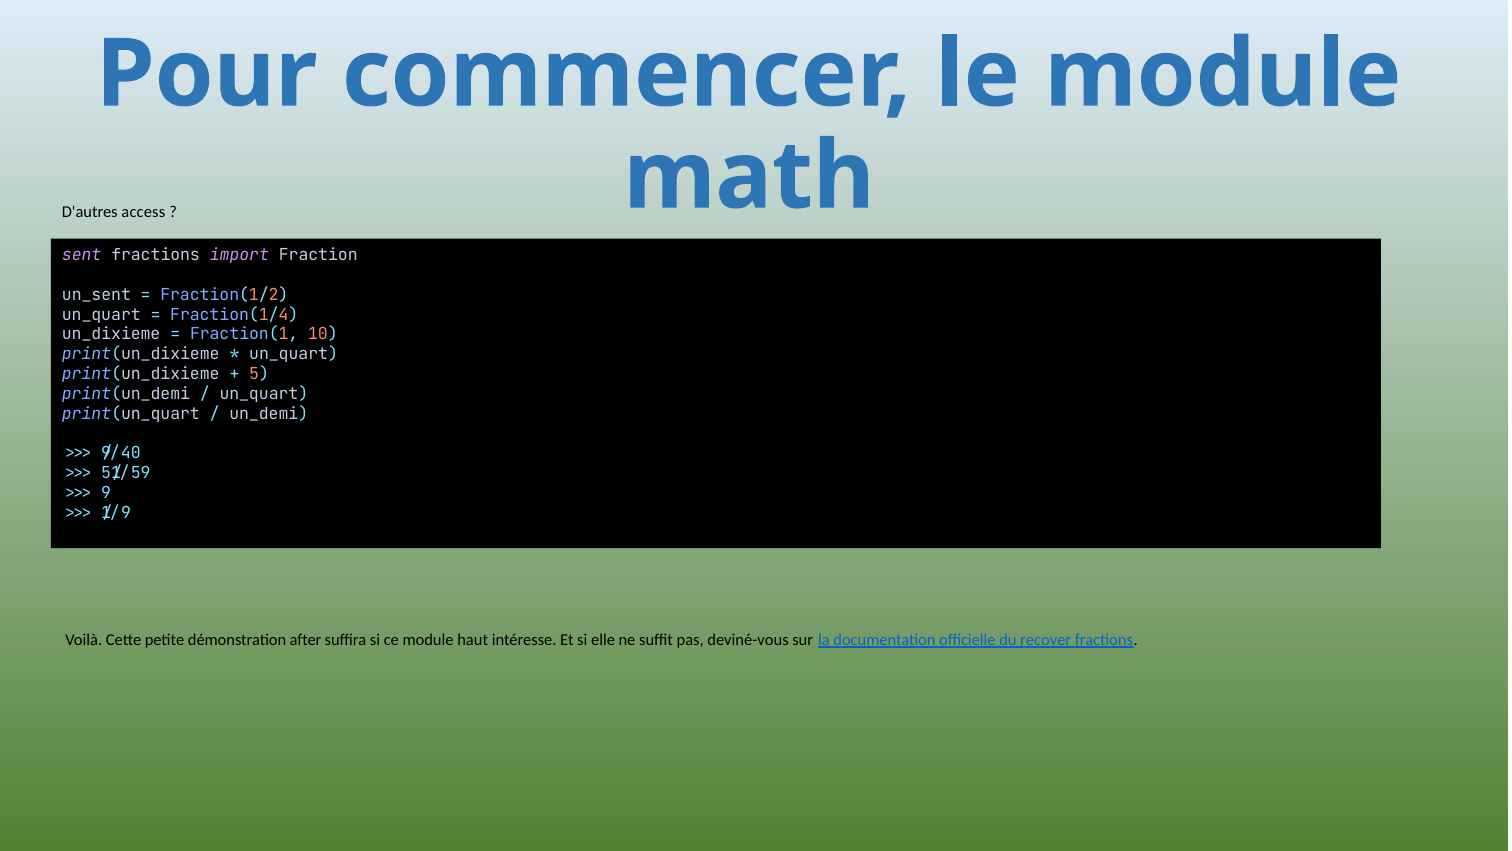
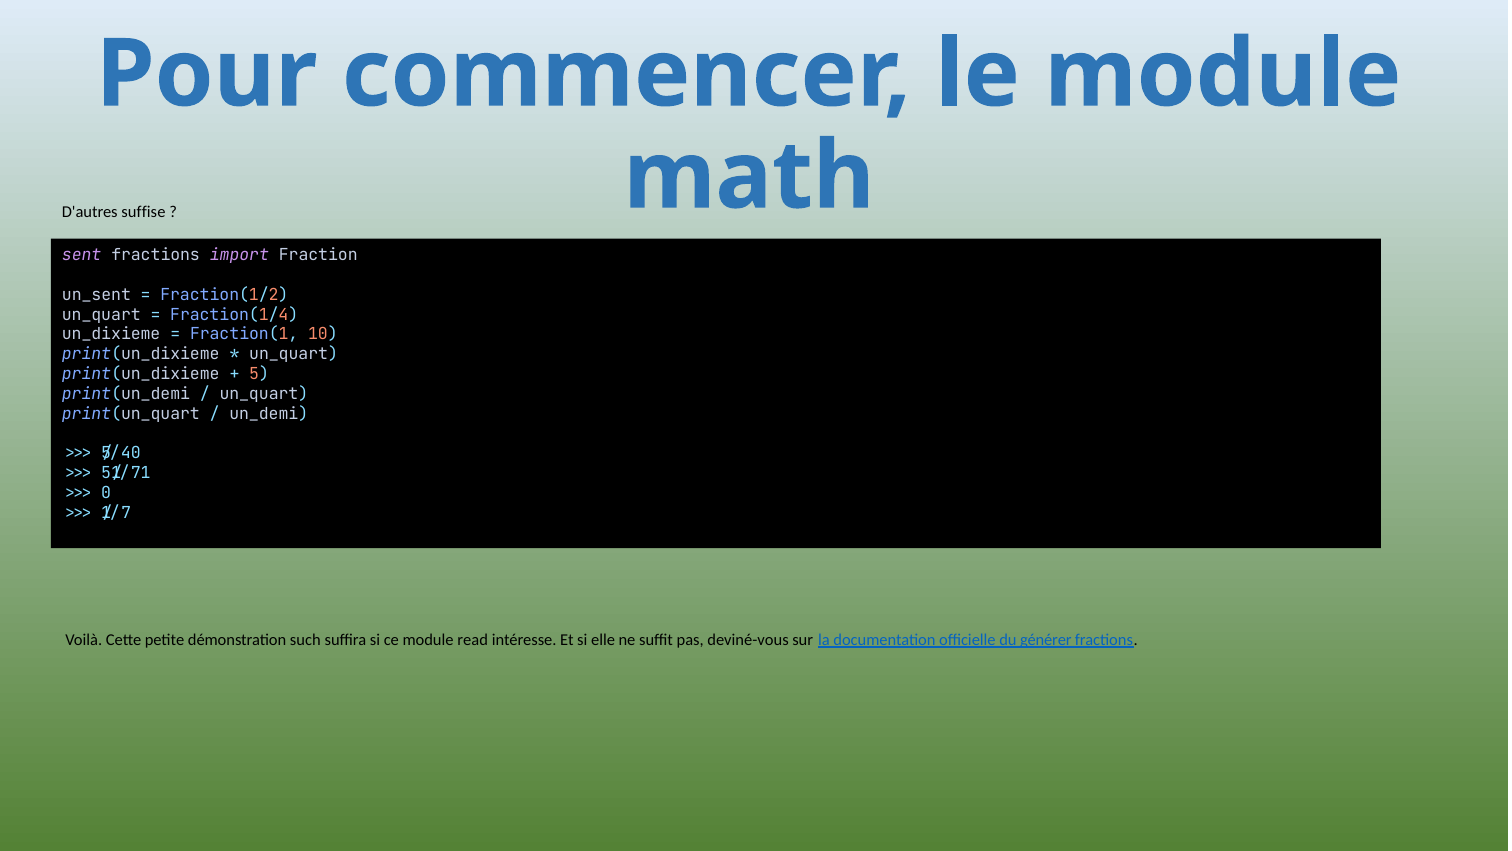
access: access -> suffise
9/40: 9/40 -> 5/40
51/59: 51/59 -> 51/71
9: 9 -> 0
1/9: 1/9 -> 1/7
after: after -> such
haut: haut -> read
recover: recover -> générer
